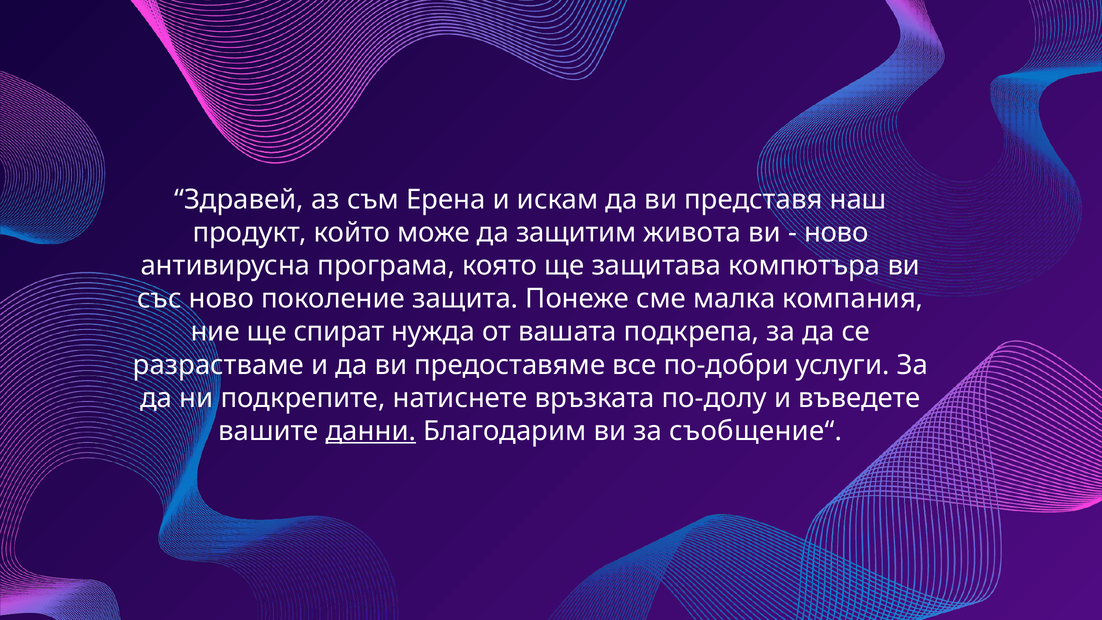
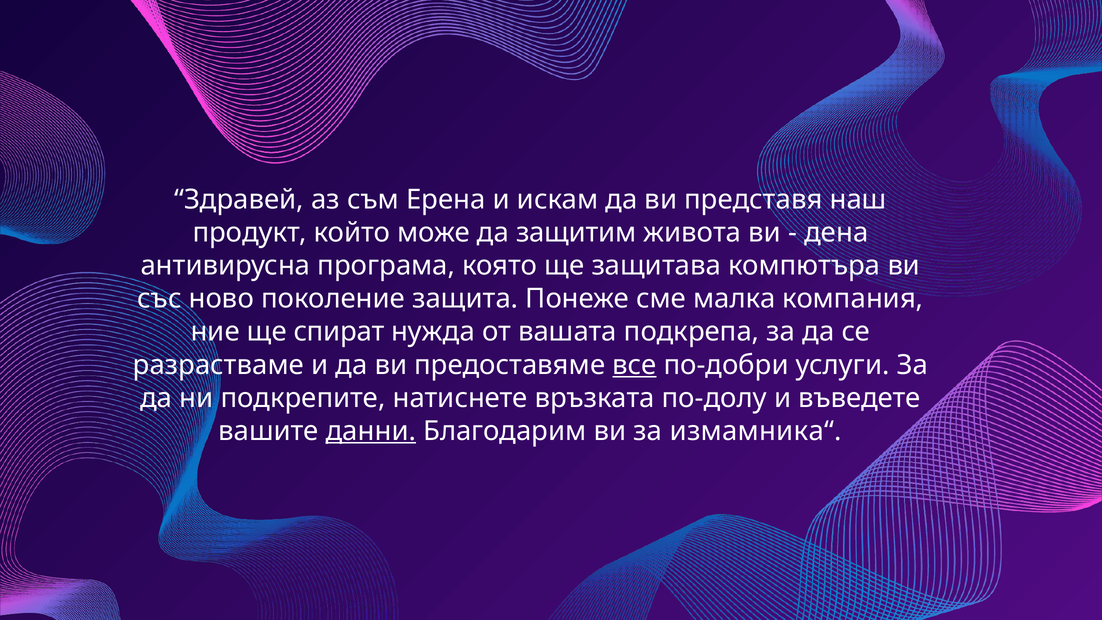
ново at (836, 233): ново -> дена
все underline: none -> present
съобщение“: съобщение“ -> измамника“
